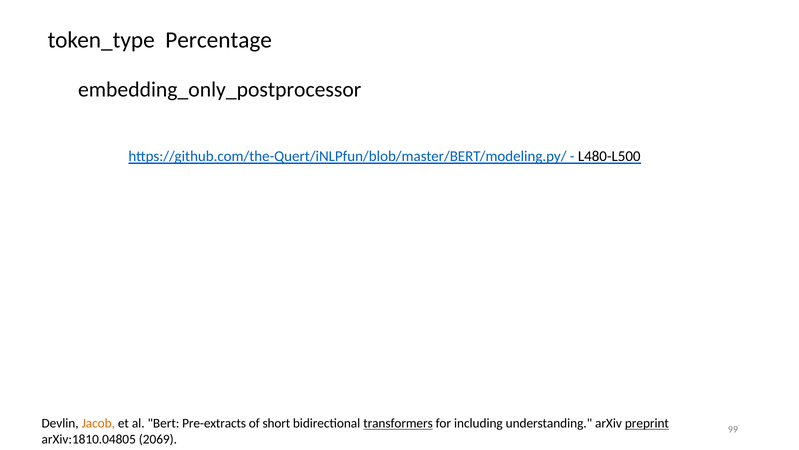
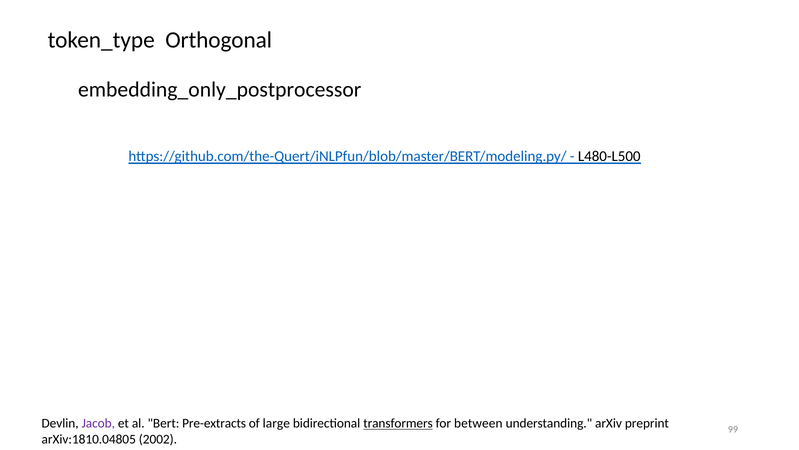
Percentage: Percentage -> Orthogonal
Jacob colour: orange -> purple
short: short -> large
including: including -> between
preprint underline: present -> none
2069: 2069 -> 2002
